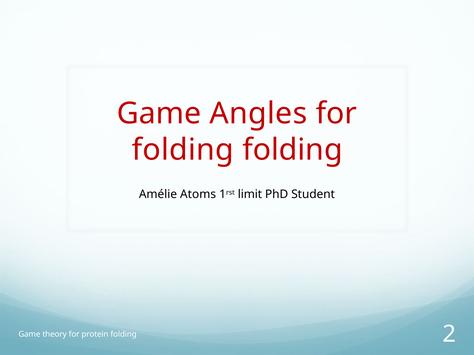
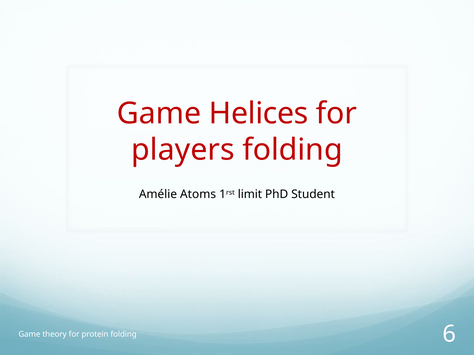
Angles: Angles -> Helices
folding at (183, 150): folding -> players
2: 2 -> 6
